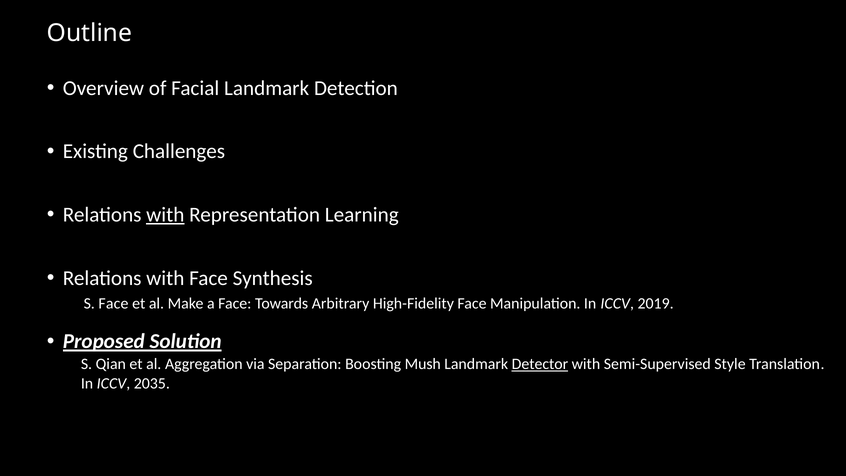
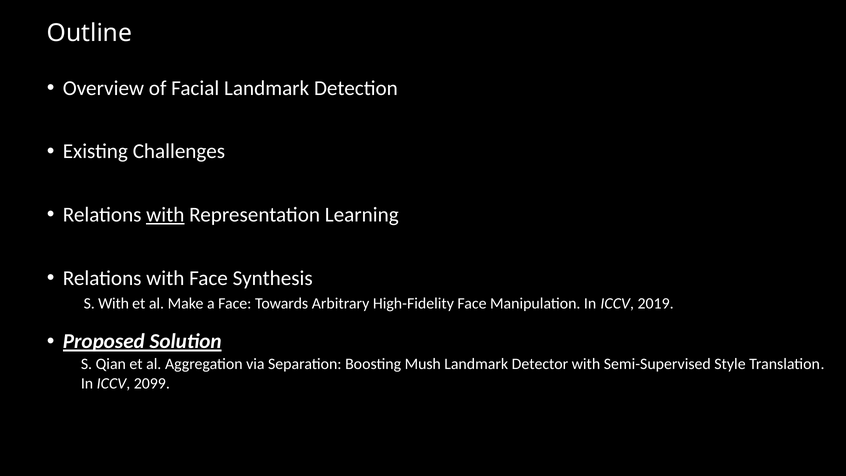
S Face: Face -> With
Detector underline: present -> none
2035: 2035 -> 2099
